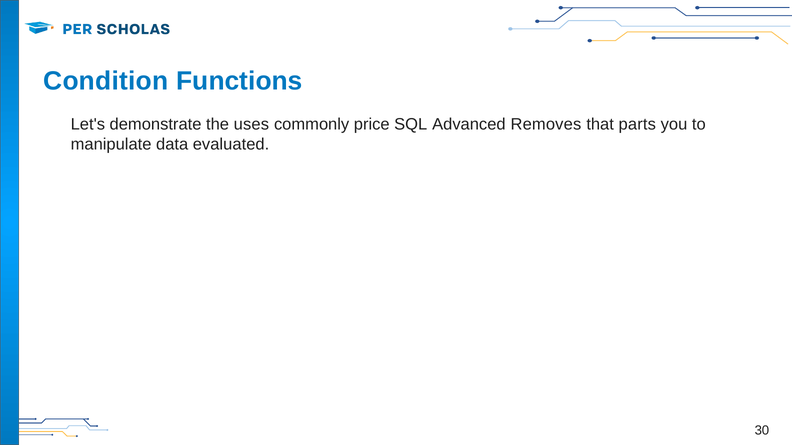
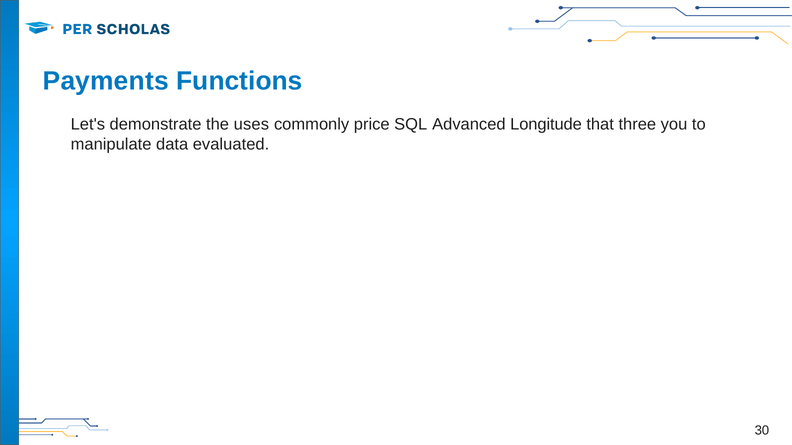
Condition: Condition -> Payments
Removes: Removes -> Longitude
parts: parts -> three
